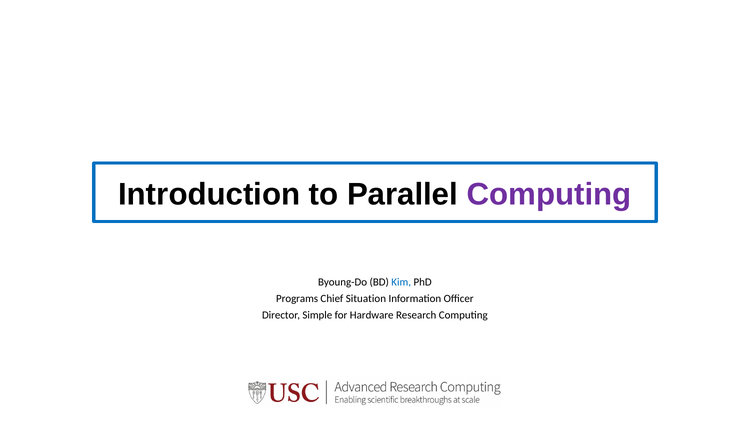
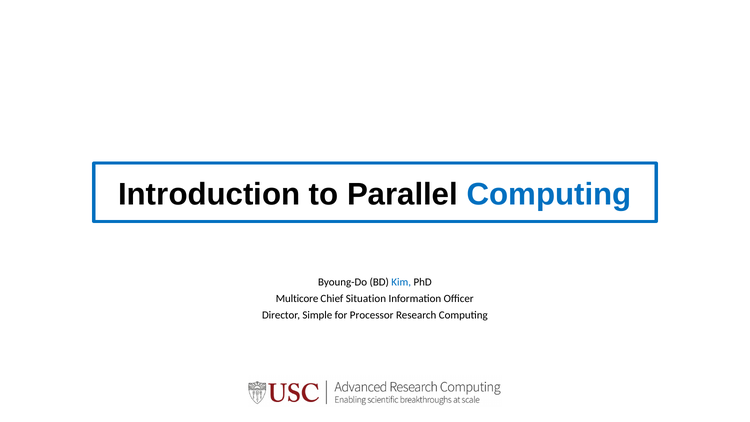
Computing at (549, 194) colour: purple -> blue
Programs: Programs -> Multicore
Hardware: Hardware -> Processor
